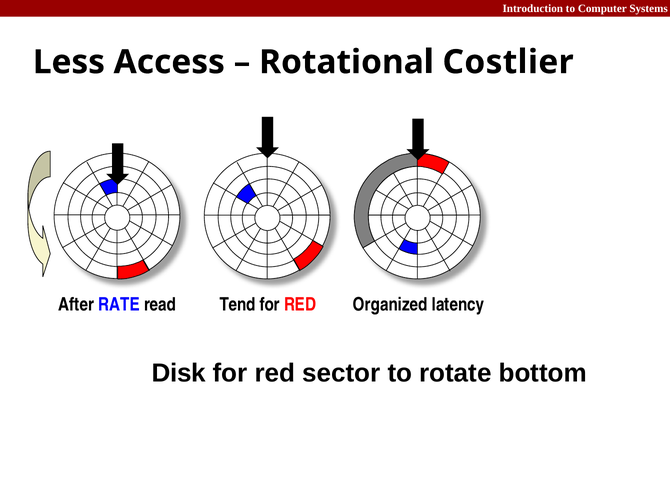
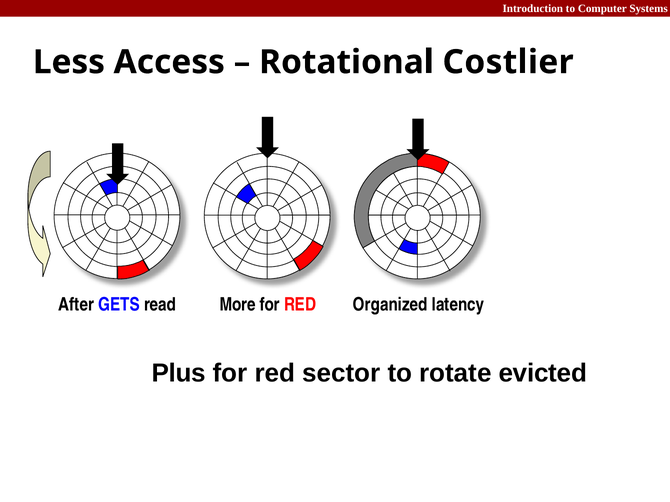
RATE: RATE -> GETS
Tend: Tend -> More
Disk: Disk -> Plus
bottom: bottom -> evicted
